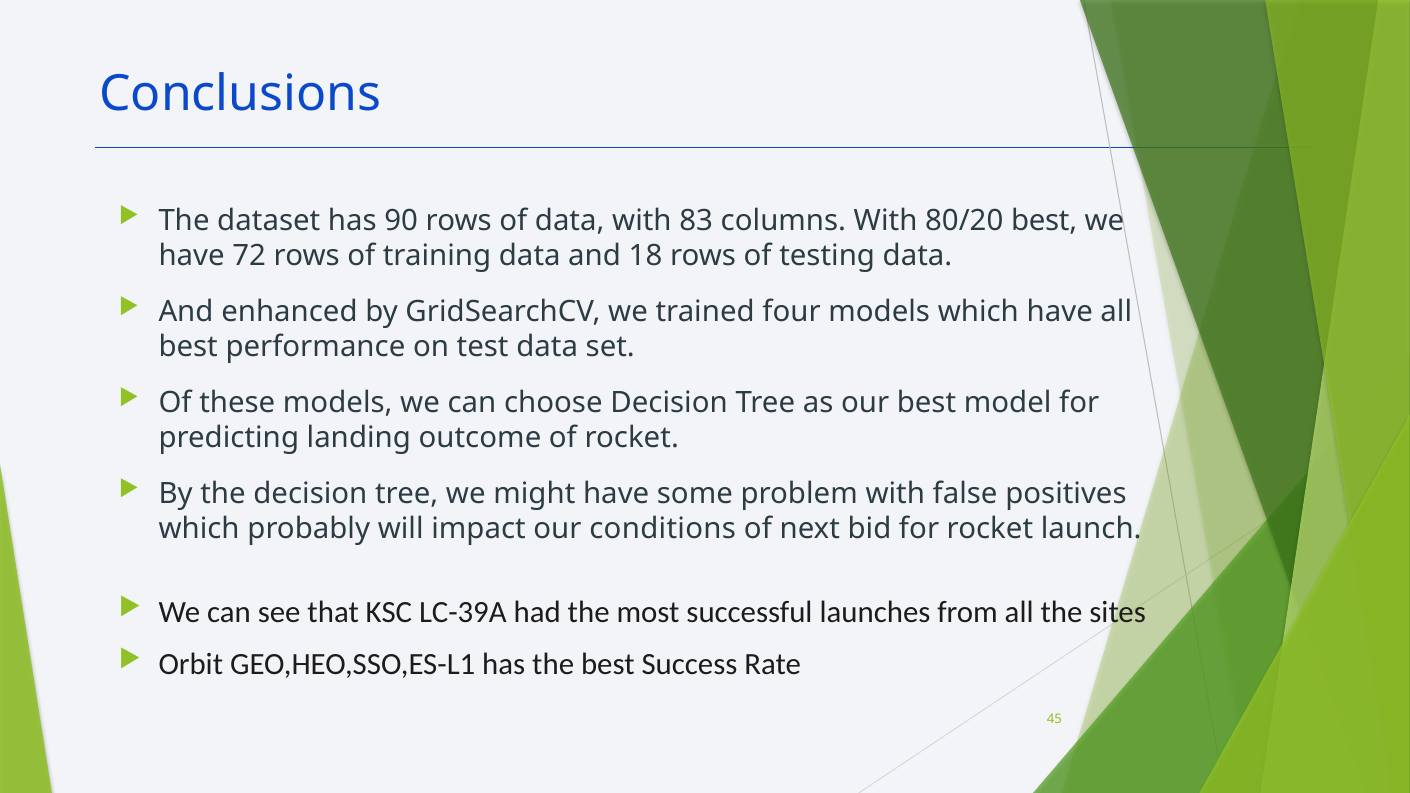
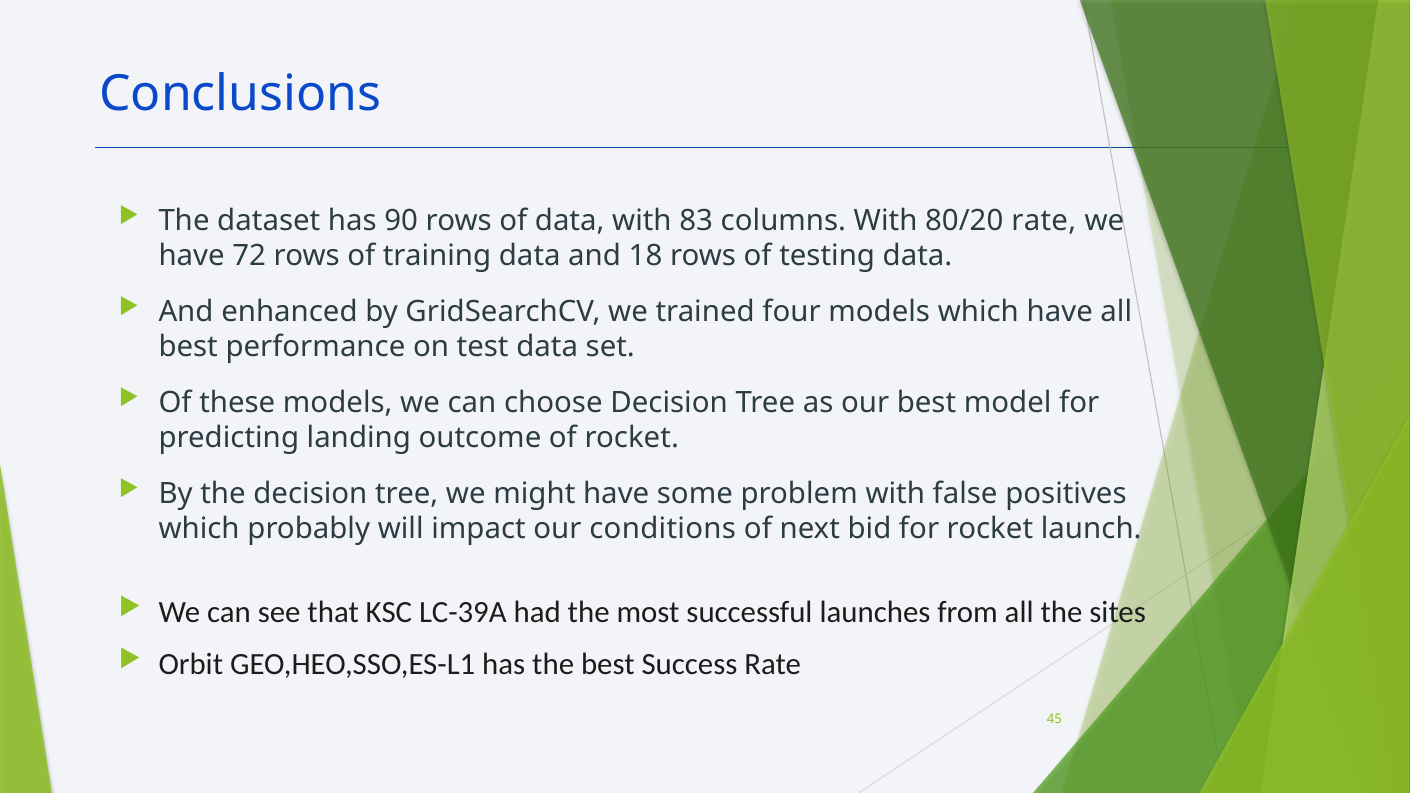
80/20 best: best -> rate
